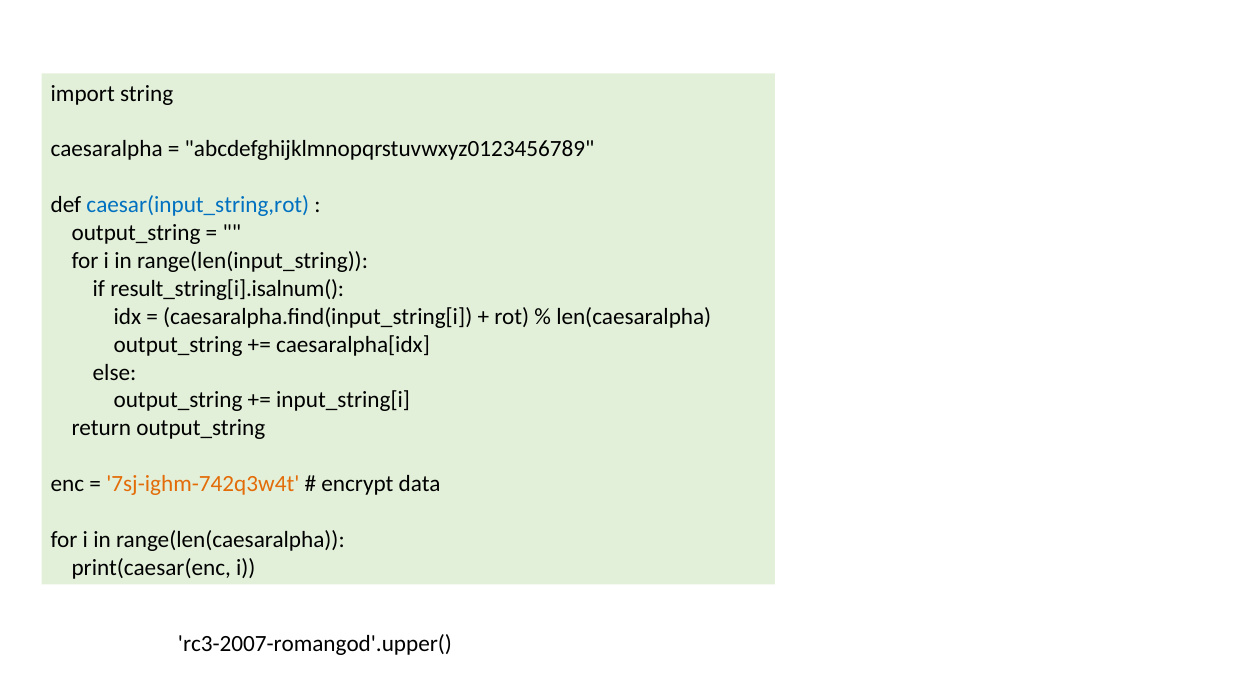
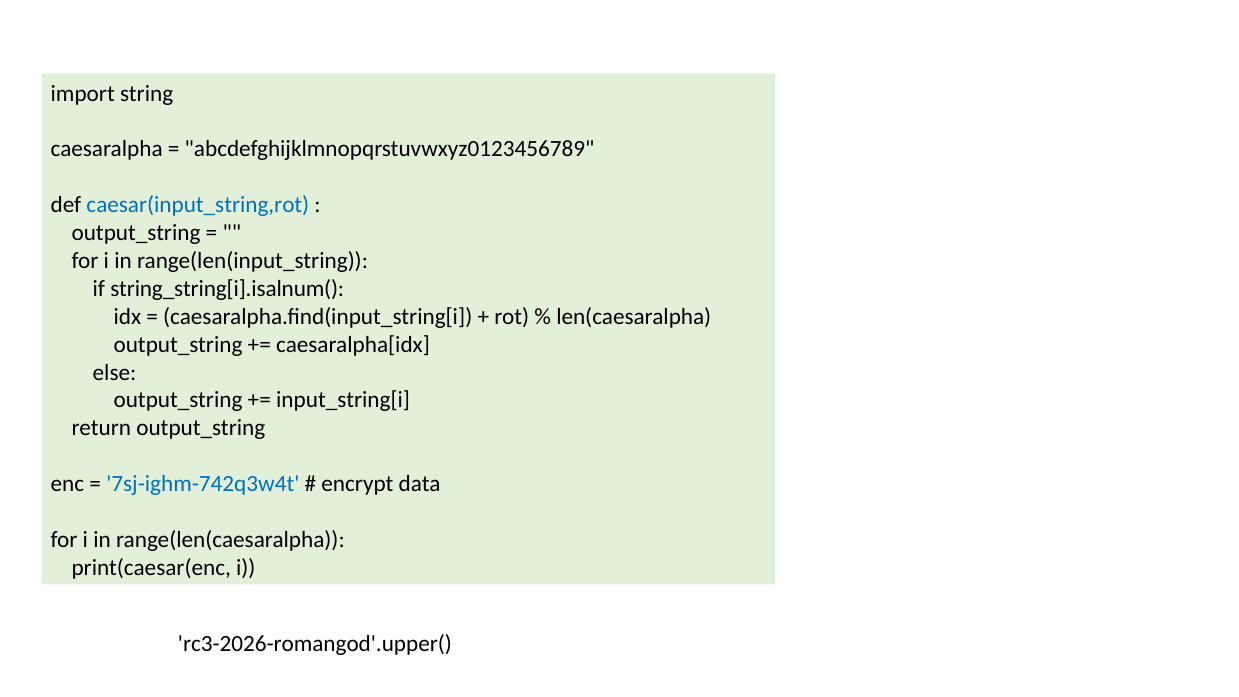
result_string[i].isalnum(: result_string[i].isalnum( -> string_string[i].isalnum(
7sj-ighm-742q3w4t colour: orange -> blue
rc3-2007-romangod'.upper(: rc3-2007-romangod'.upper( -> rc3-2026-romangod'.upper(
